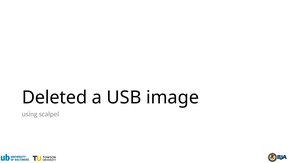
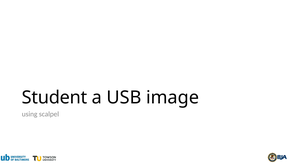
Deleted: Deleted -> Student
